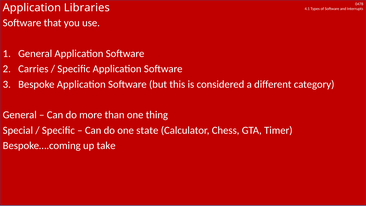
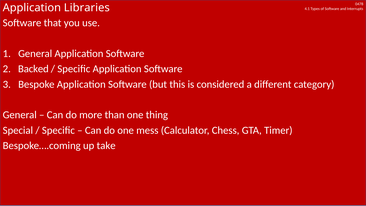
Carries: Carries -> Backed
state: state -> mess
